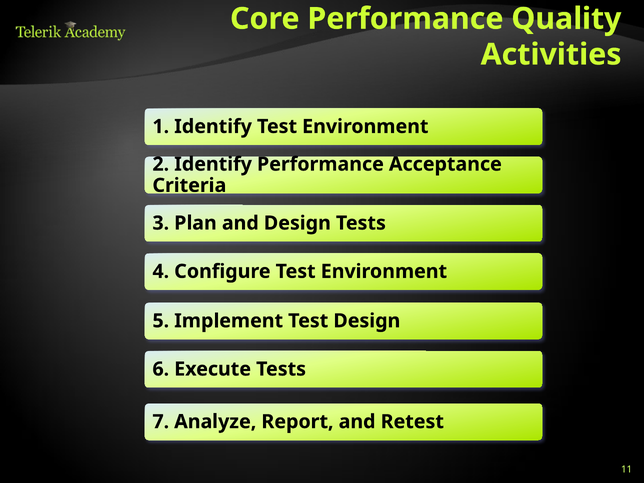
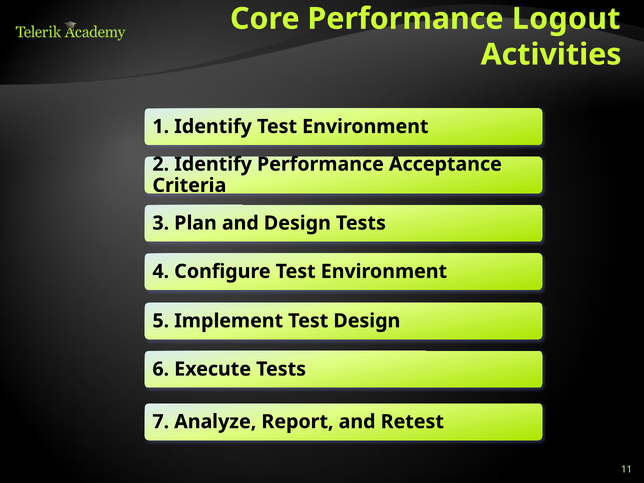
Quality: Quality -> Logout
